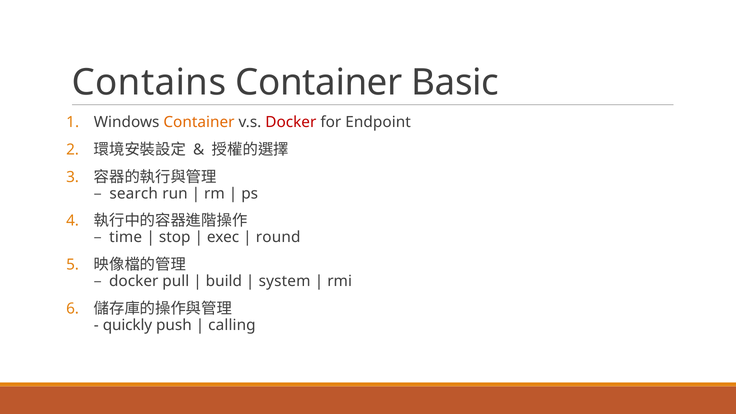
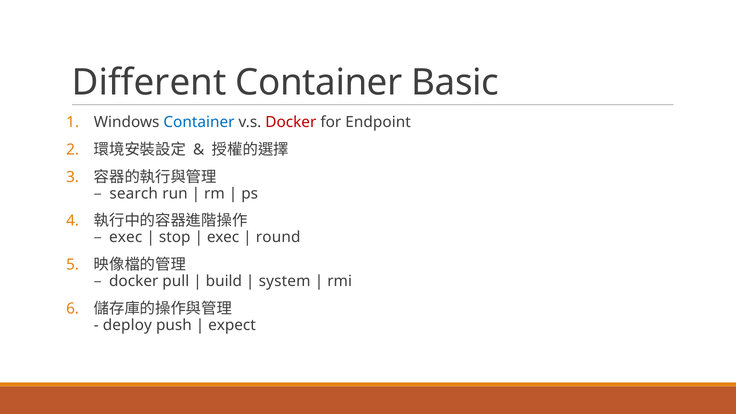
Contains: Contains -> Different
Container at (199, 122) colour: orange -> blue
time at (126, 237): time -> exec
quickly: quickly -> deploy
calling: calling -> expect
